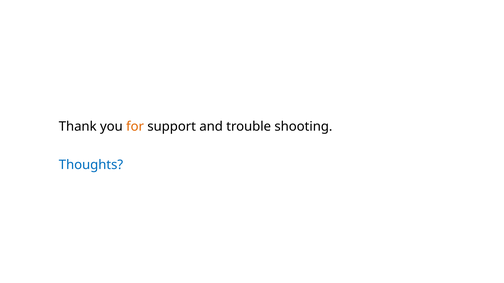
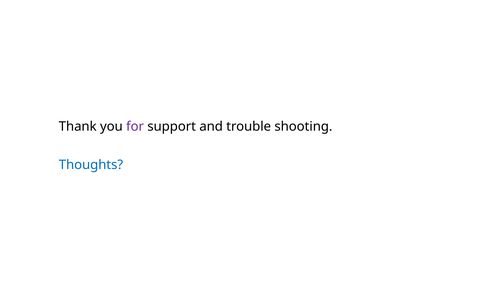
for colour: orange -> purple
